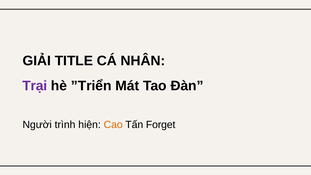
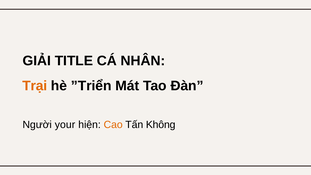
Trại colour: purple -> orange
trình: trình -> your
Forget: Forget -> Không
